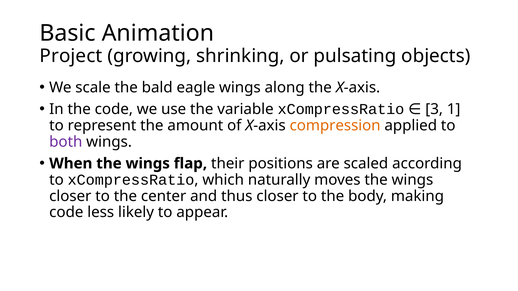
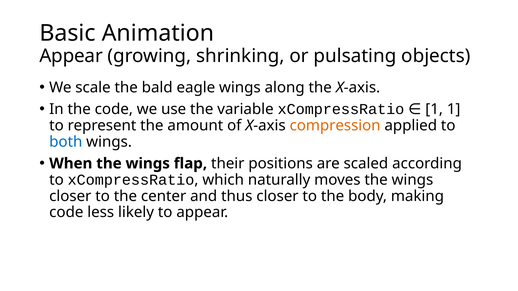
Project at (71, 56): Project -> Appear
xCompressRatio 3: 3 -> 1
both colour: purple -> blue
